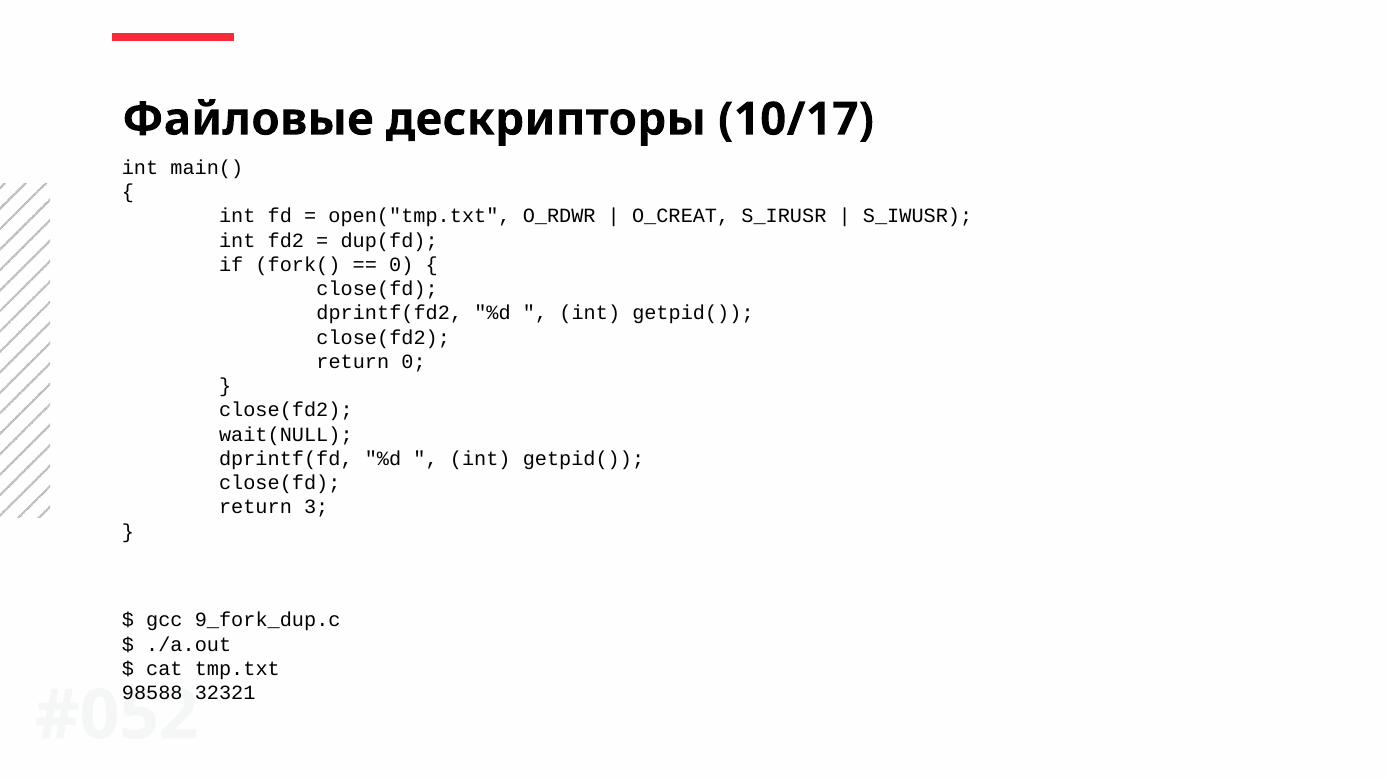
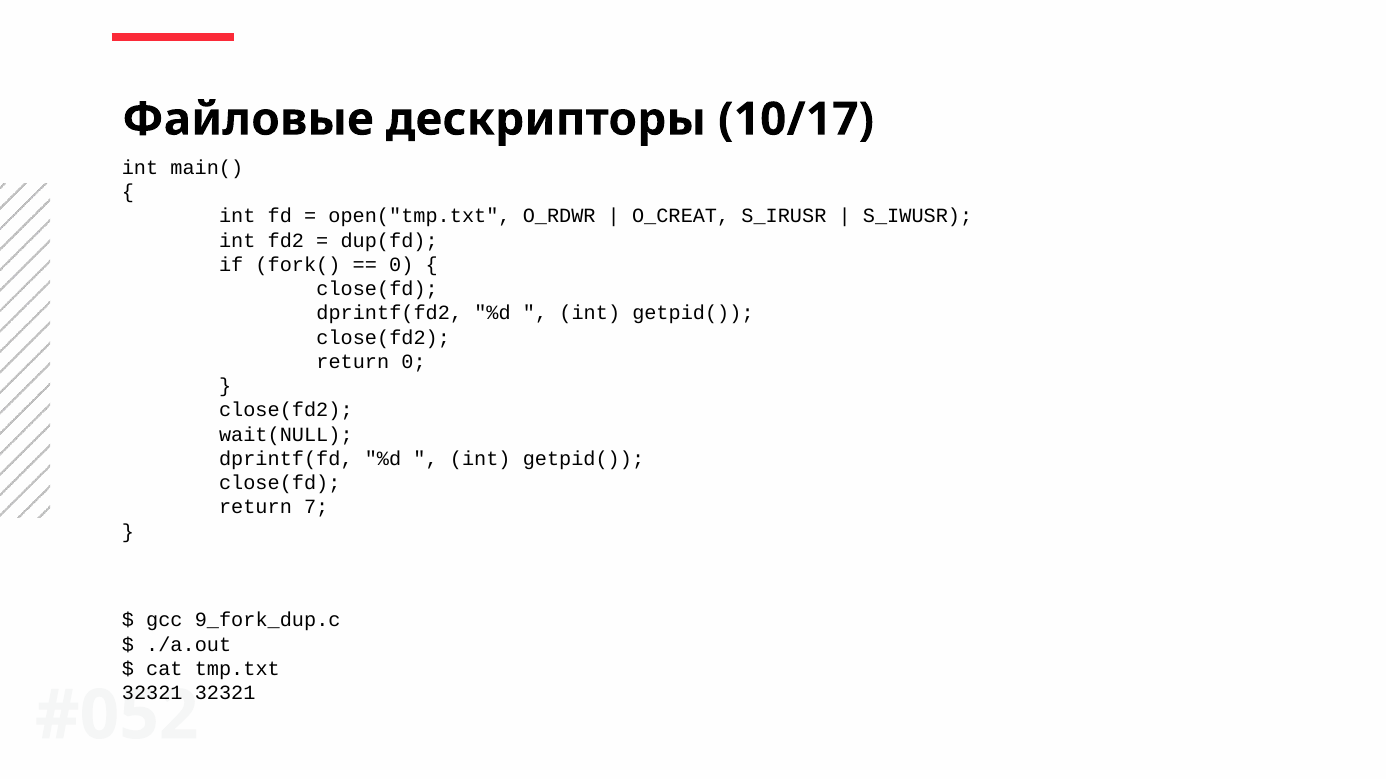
3: 3 -> 7
98588 at (152, 694): 98588 -> 32321
